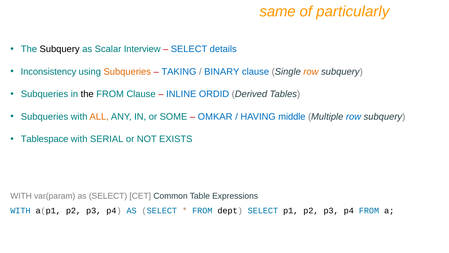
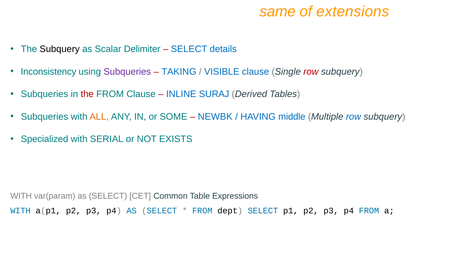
particularly: particularly -> extensions
Interview: Interview -> Delimiter
Subqueries at (127, 72) colour: orange -> purple
BINARY: BINARY -> VISIBLE
row at (311, 72) colour: orange -> red
the at (87, 94) colour: black -> red
ORDID: ORDID -> SURAJ
OMKAR: OMKAR -> NEWBK
Tablespace: Tablespace -> Specialized
